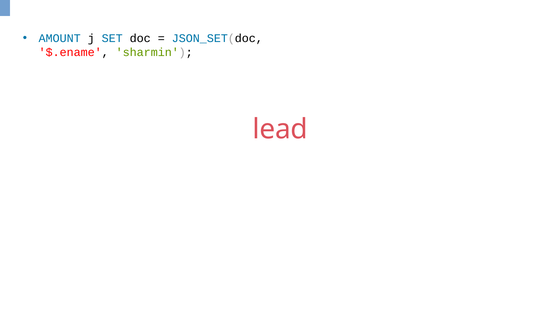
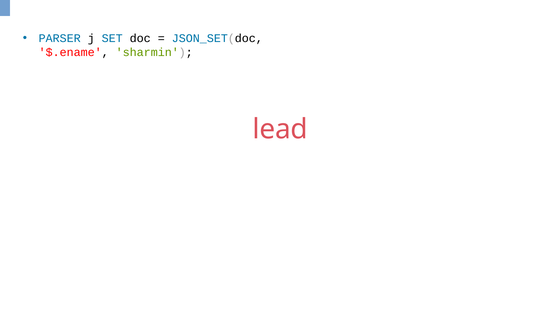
AMOUNT: AMOUNT -> PARSER
